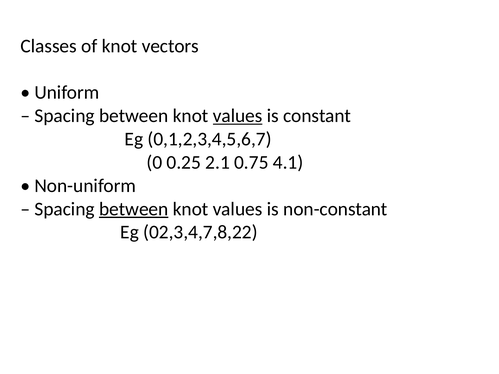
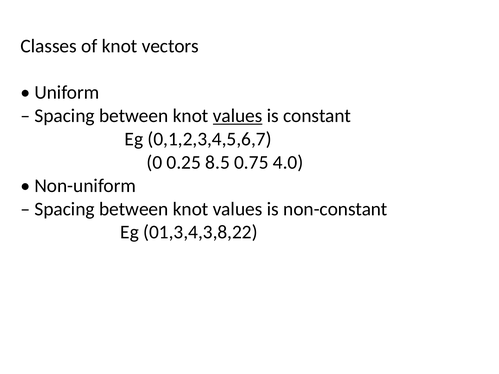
2.1: 2.1 -> 8.5
4.1: 4.1 -> 4.0
between at (134, 209) underline: present -> none
02,3,4,7,8,22: 02,3,4,7,8,22 -> 01,3,4,3,8,22
